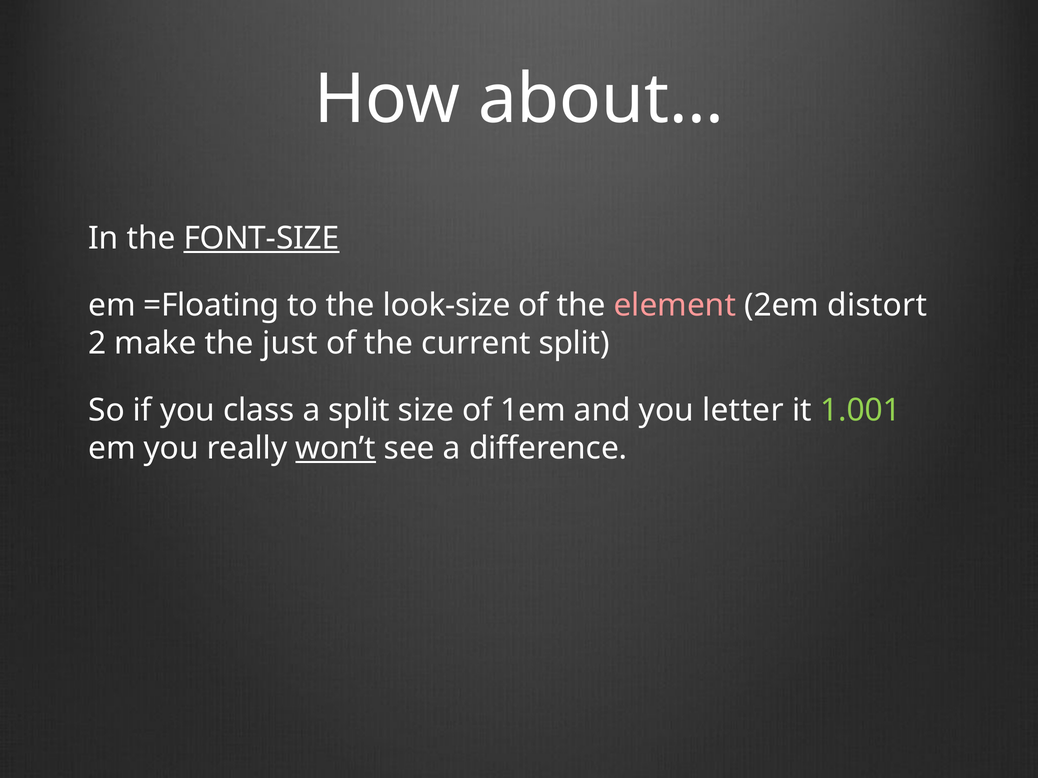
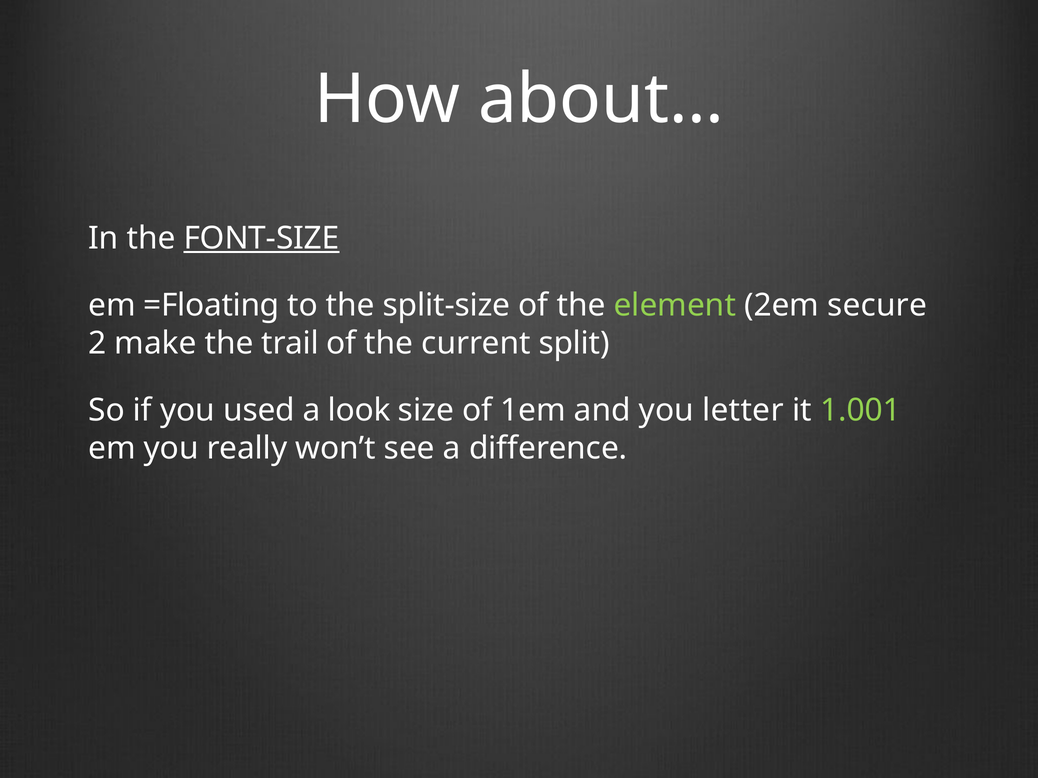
look-size: look-size -> split-size
element colour: pink -> light green
distort: distort -> secure
just: just -> trail
class: class -> used
a split: split -> look
won’t underline: present -> none
